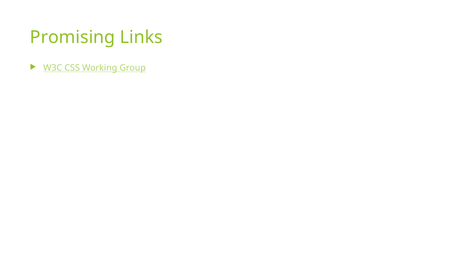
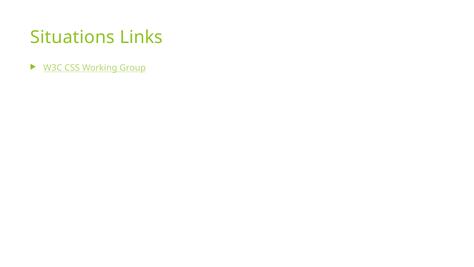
Promising: Promising -> Situations
